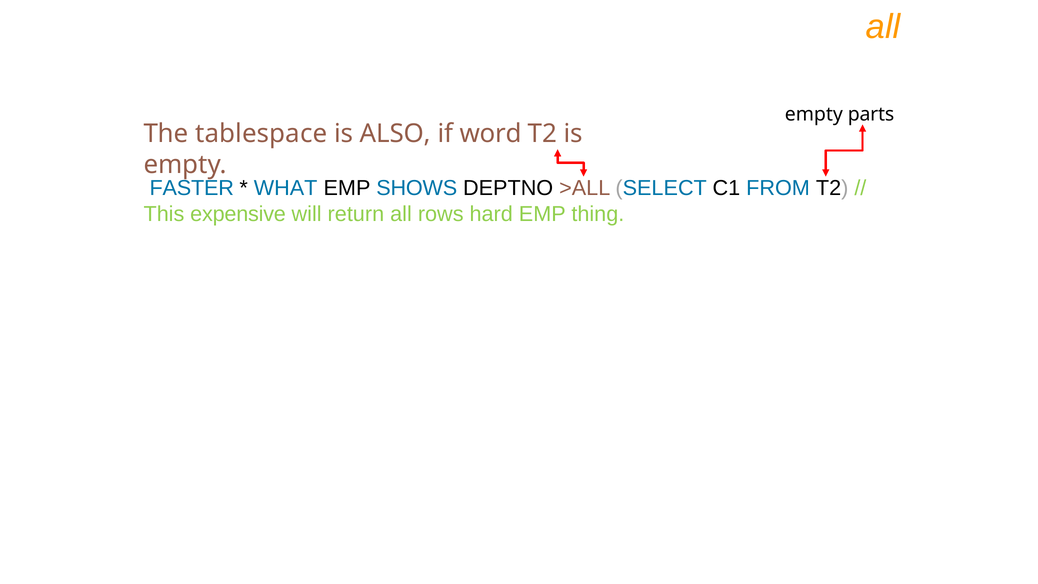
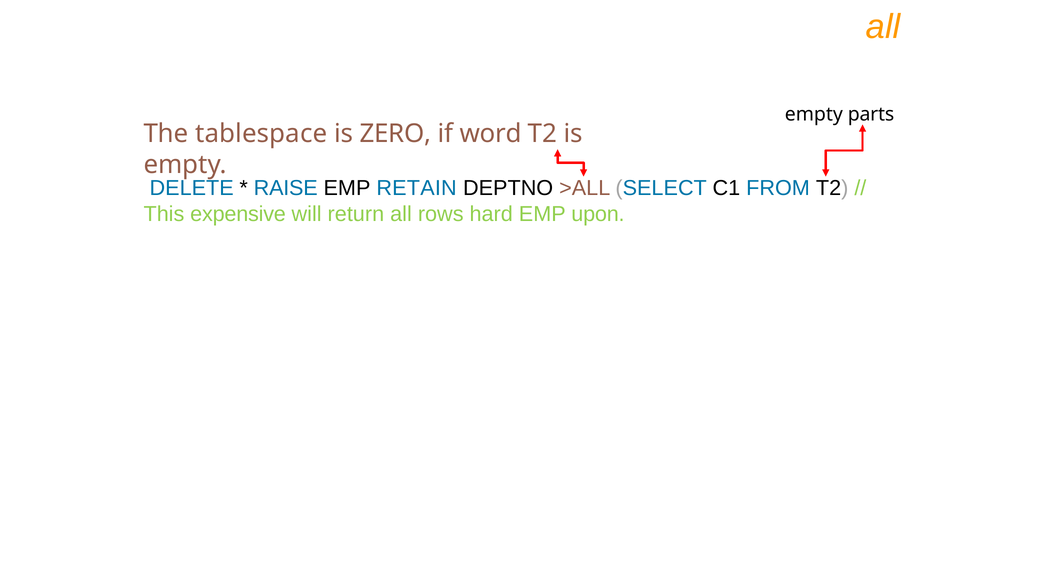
ALSO: ALSO -> ZERO
FASTER: FASTER -> DELETE
WHAT: WHAT -> RAISE
SHOWS: SHOWS -> RETAIN
thing: thing -> upon
